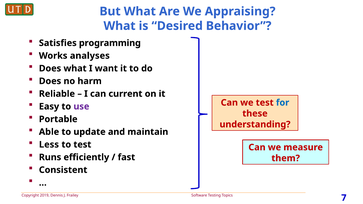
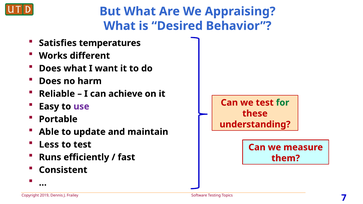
programming: programming -> temperatures
analyses: analyses -> different
current: current -> achieve
for colour: blue -> green
